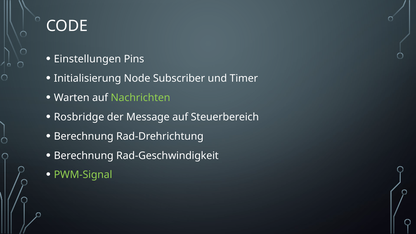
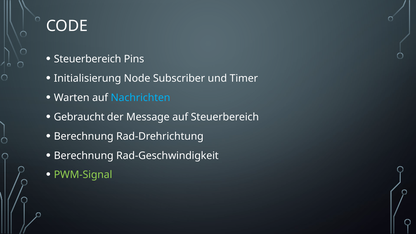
Einstellungen at (87, 59): Einstellungen -> Steuerbereich
Nachrichten colour: light green -> light blue
Rosbridge: Rosbridge -> Gebraucht
